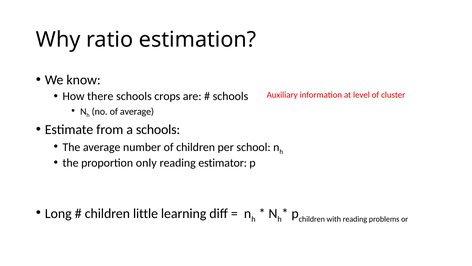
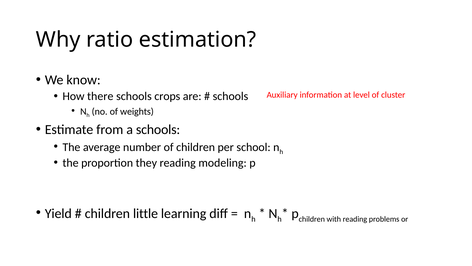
of average: average -> weights
only: only -> they
estimator: estimator -> modeling
Long: Long -> Yield
